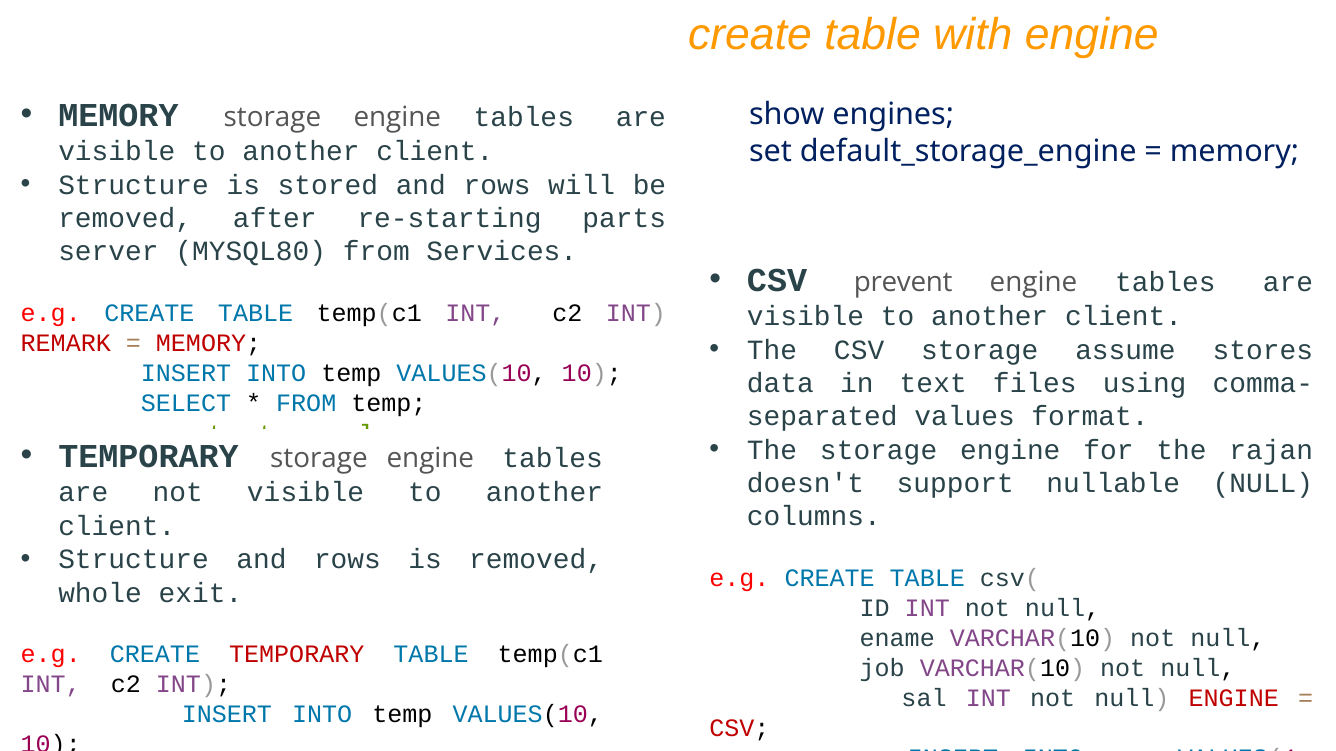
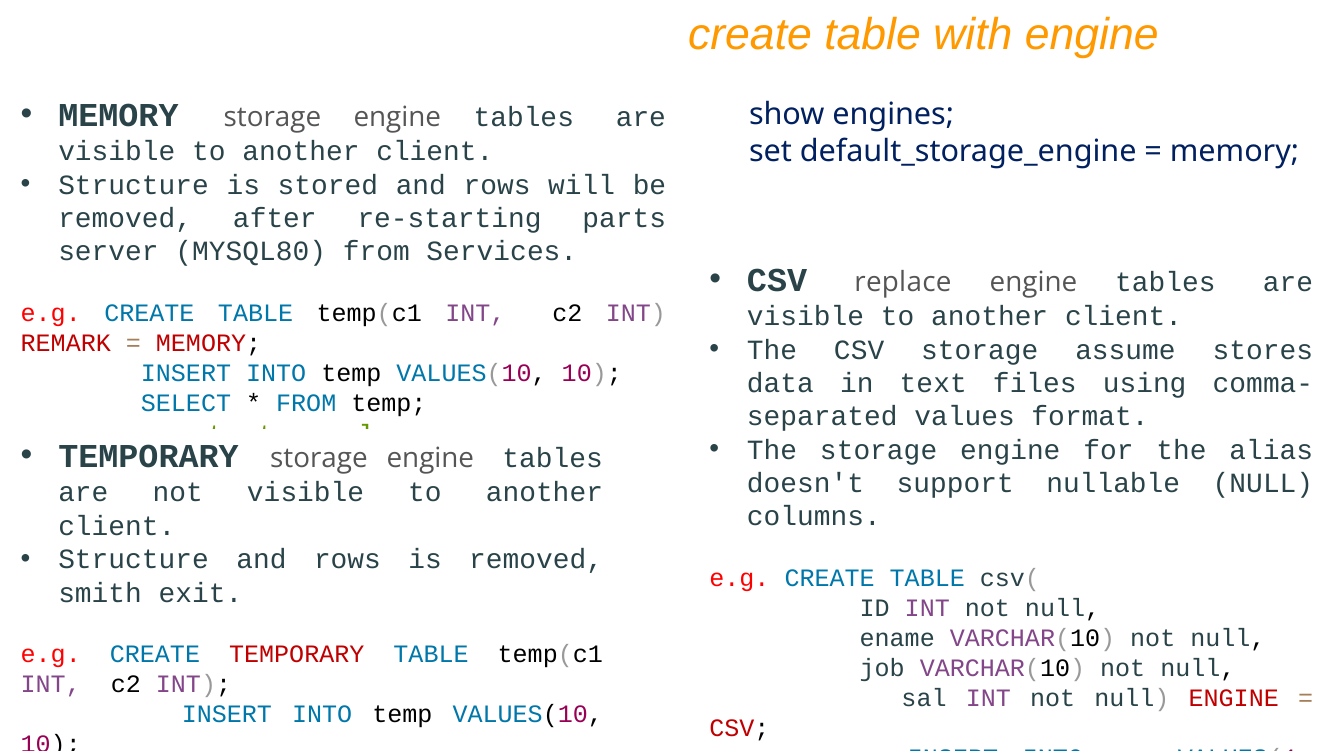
prevent: prevent -> replace
rajan: rajan -> alias
whole: whole -> smith
